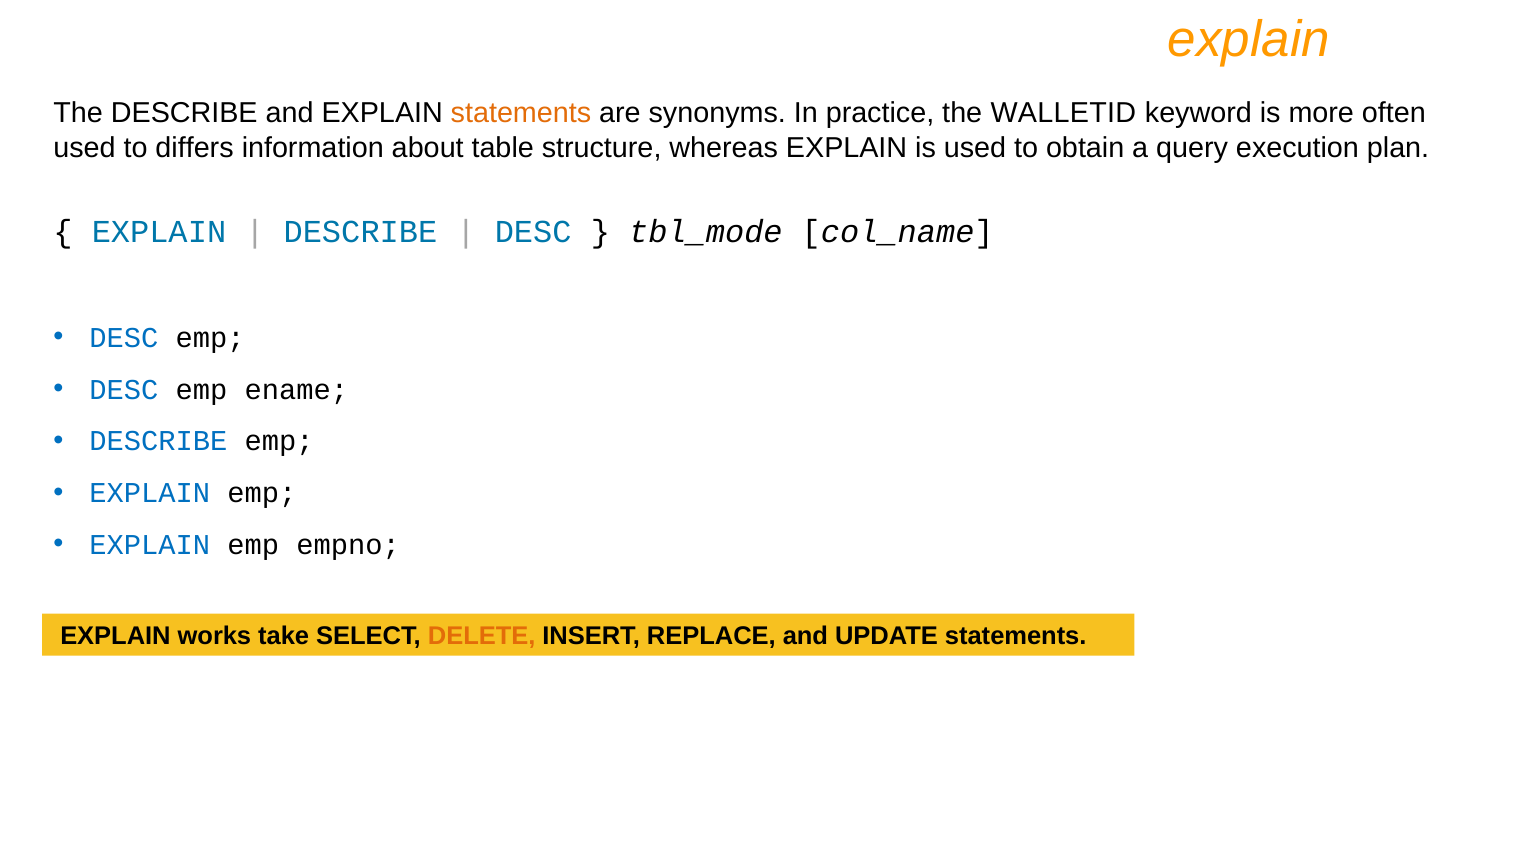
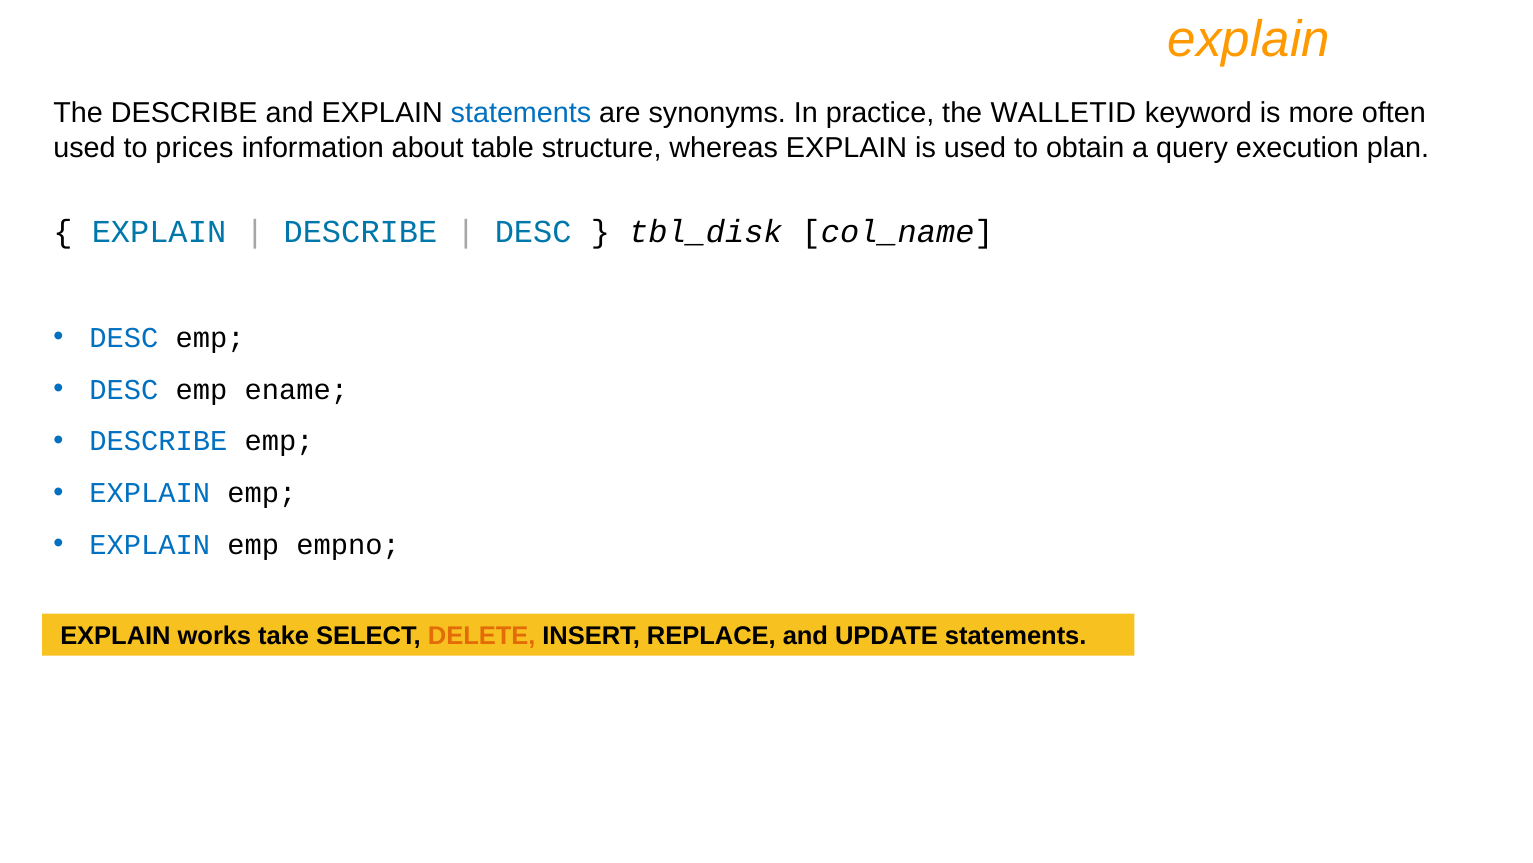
statements at (521, 113) colour: orange -> blue
differs: differs -> prices
tbl_mode: tbl_mode -> tbl_disk
